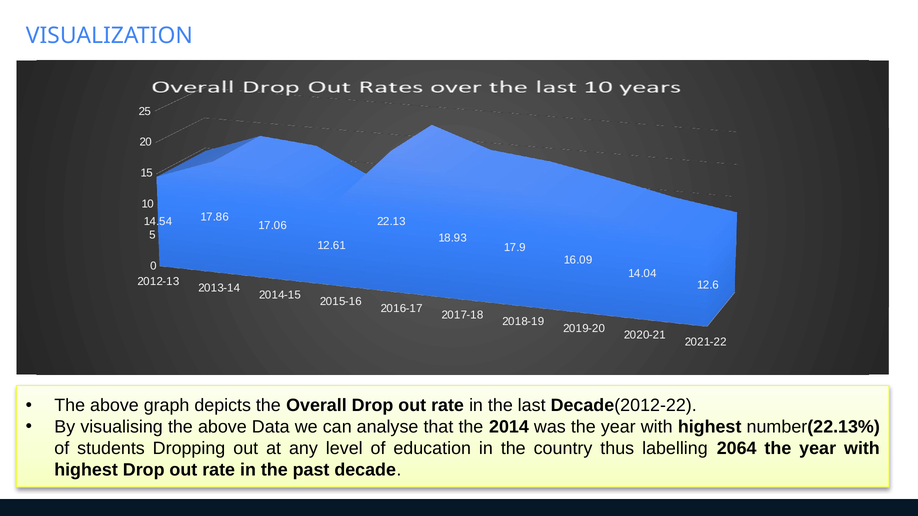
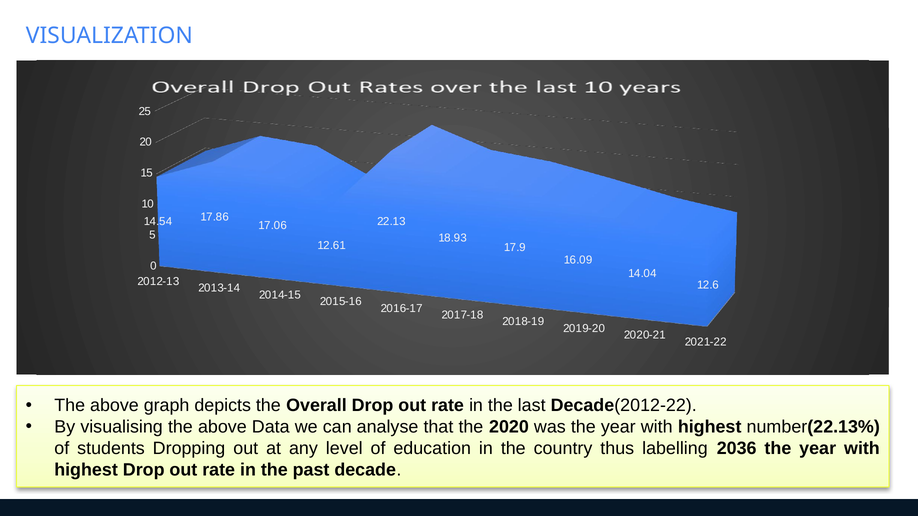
2014: 2014 -> 2020
2064: 2064 -> 2036
